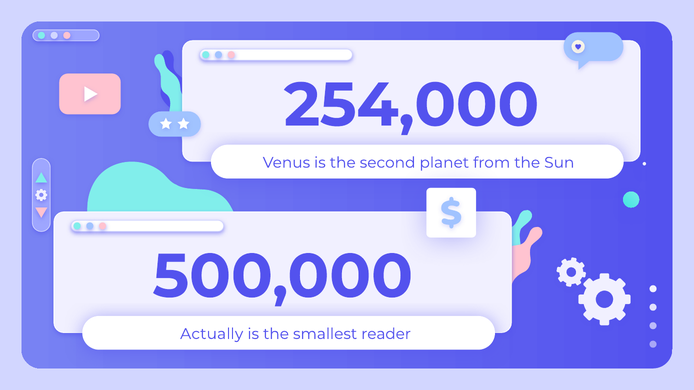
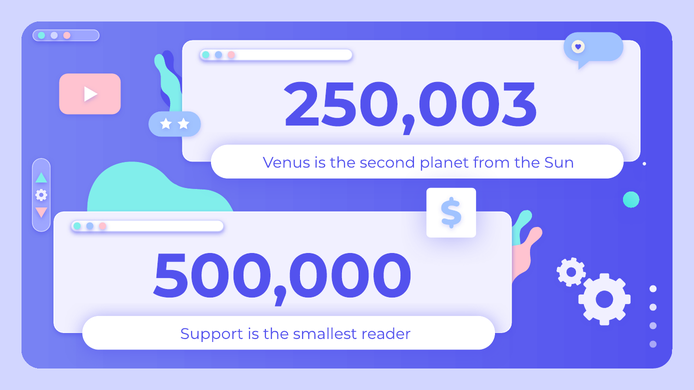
254,000: 254,000 -> 250,003
Actually: Actually -> Support
